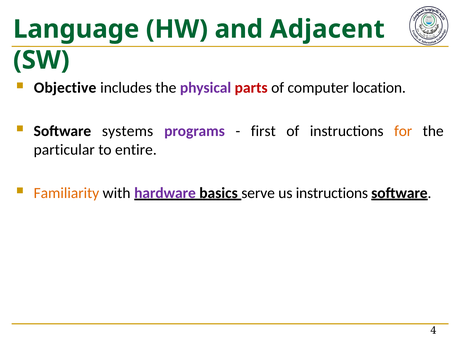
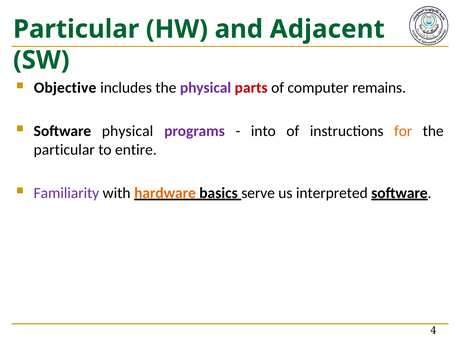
Language at (76, 29): Language -> Particular
location: location -> remains
Software systems: systems -> physical
first: first -> into
Familiarity colour: orange -> purple
hardware colour: purple -> orange
us instructions: instructions -> interpreted
